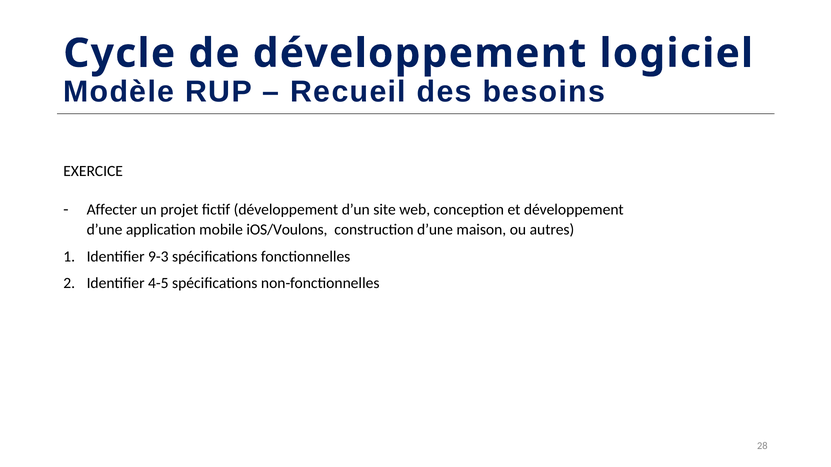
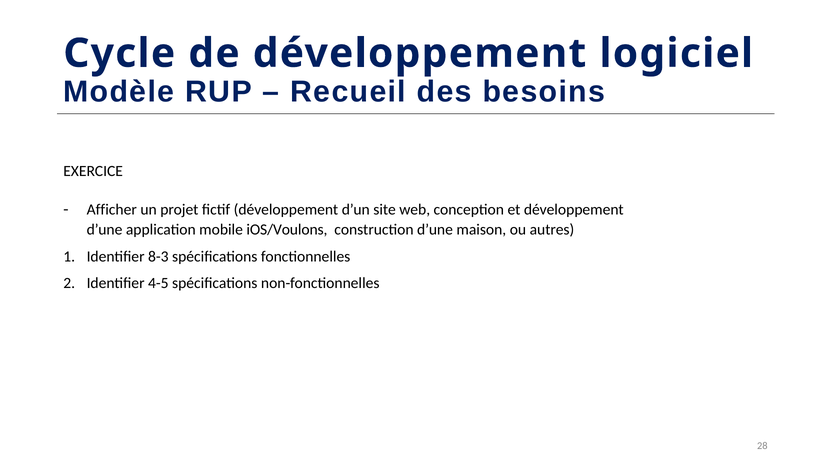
Affecter: Affecter -> Afficher
9-3: 9-3 -> 8-3
